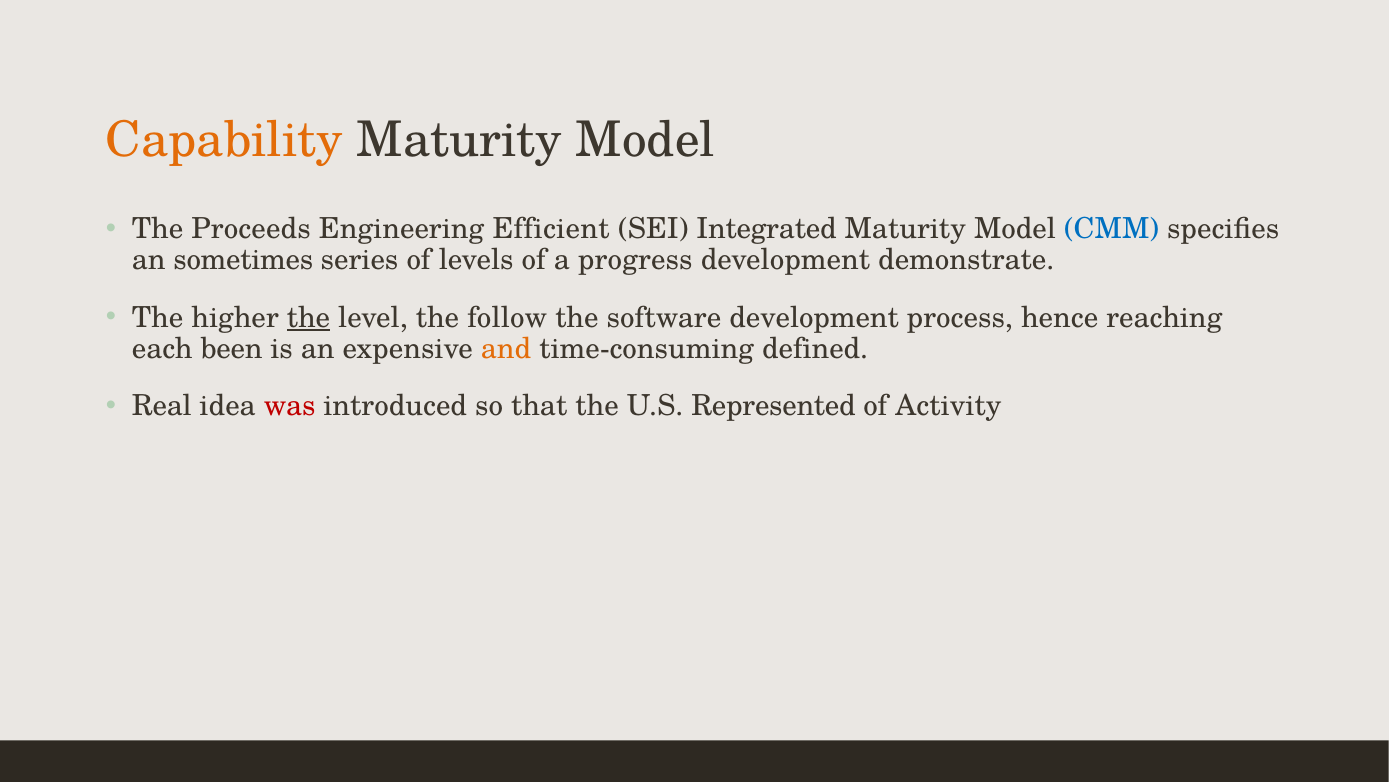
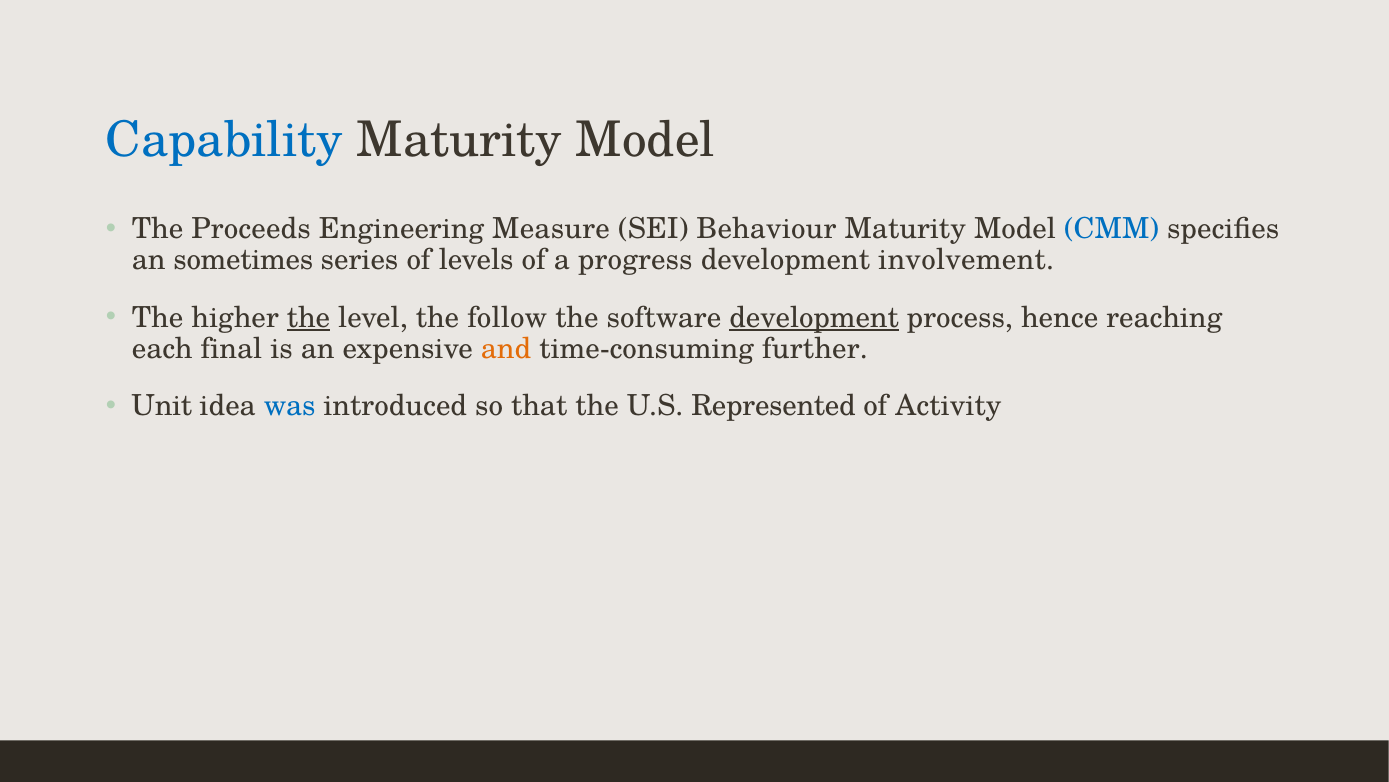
Capability colour: orange -> blue
Efficient: Efficient -> Measure
Integrated: Integrated -> Behaviour
demonstrate: demonstrate -> involvement
development at (814, 317) underline: none -> present
been: been -> final
defined: defined -> further
Real: Real -> Unit
was colour: red -> blue
